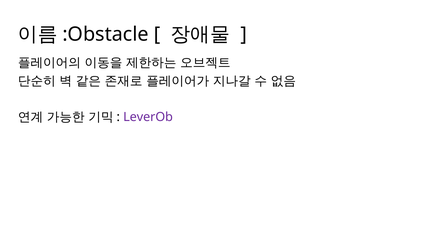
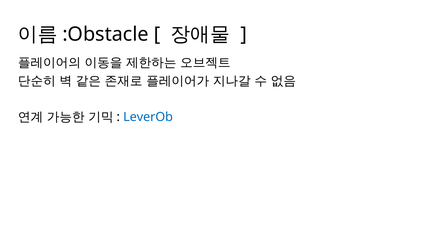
LeverOb colour: purple -> blue
